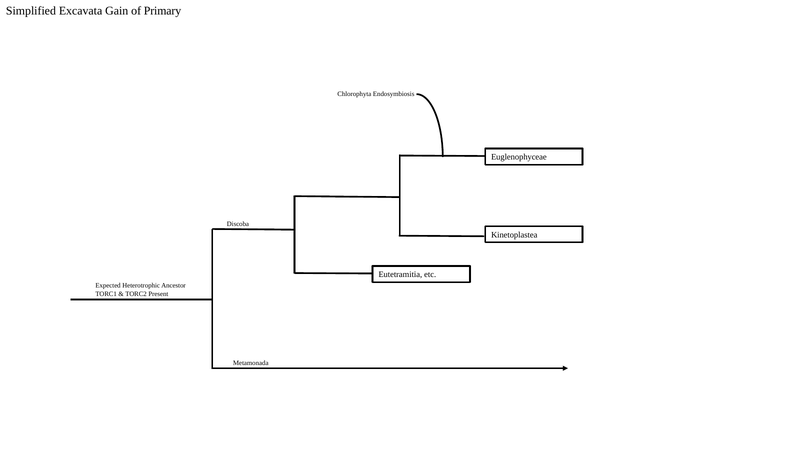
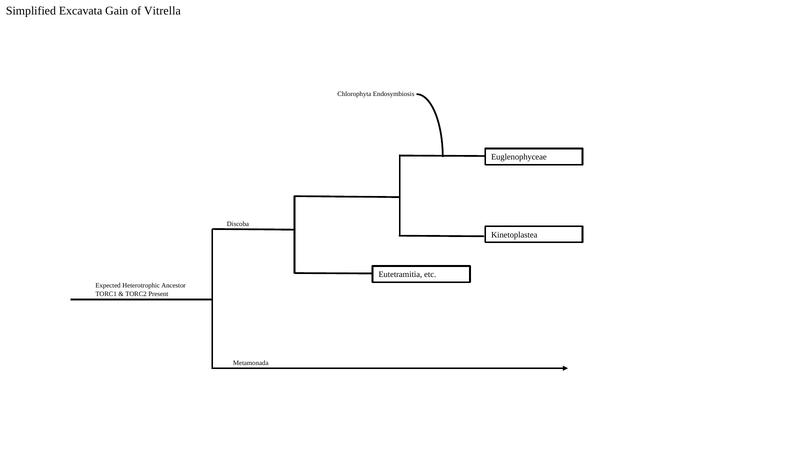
Primary: Primary -> Vitrella
